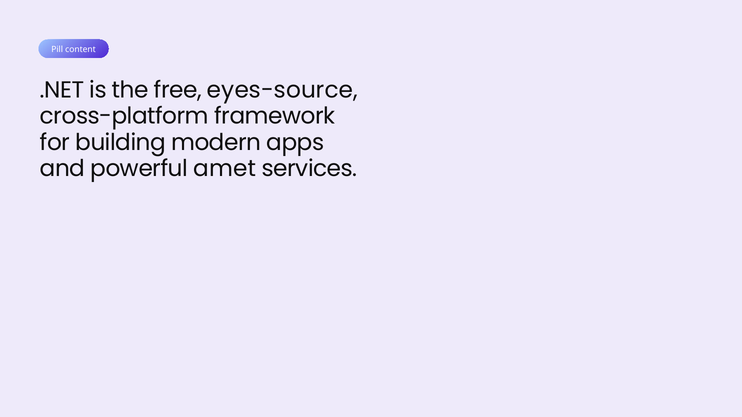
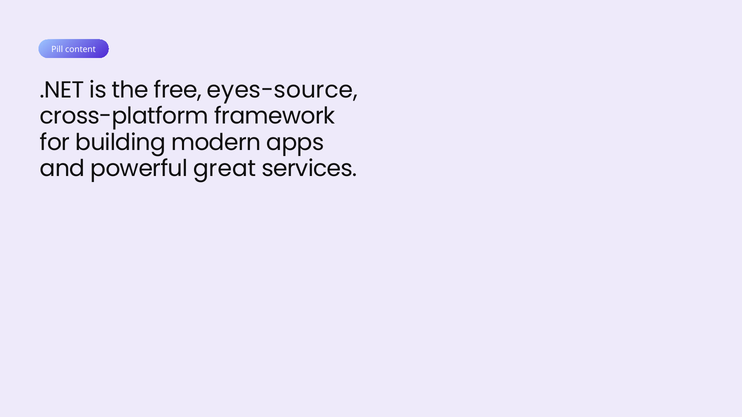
amet: amet -> great
